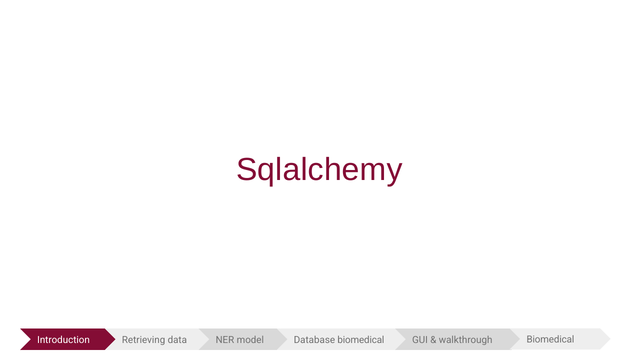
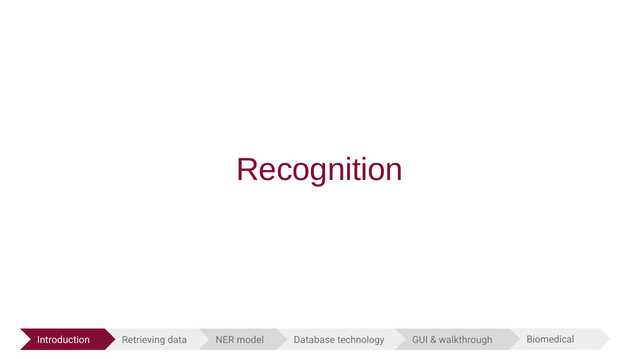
Sqlalchemy: Sqlalchemy -> Recognition
Database biomedical: biomedical -> technology
